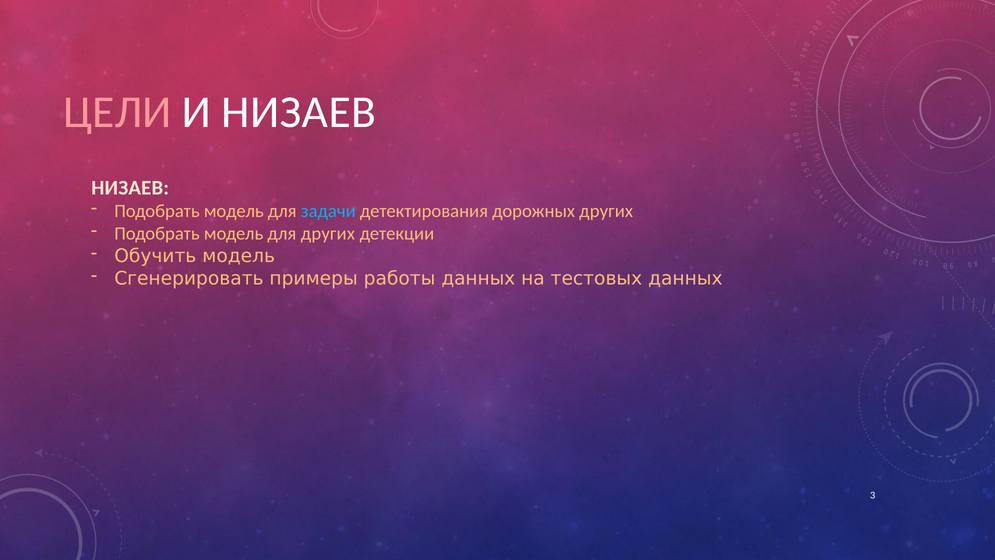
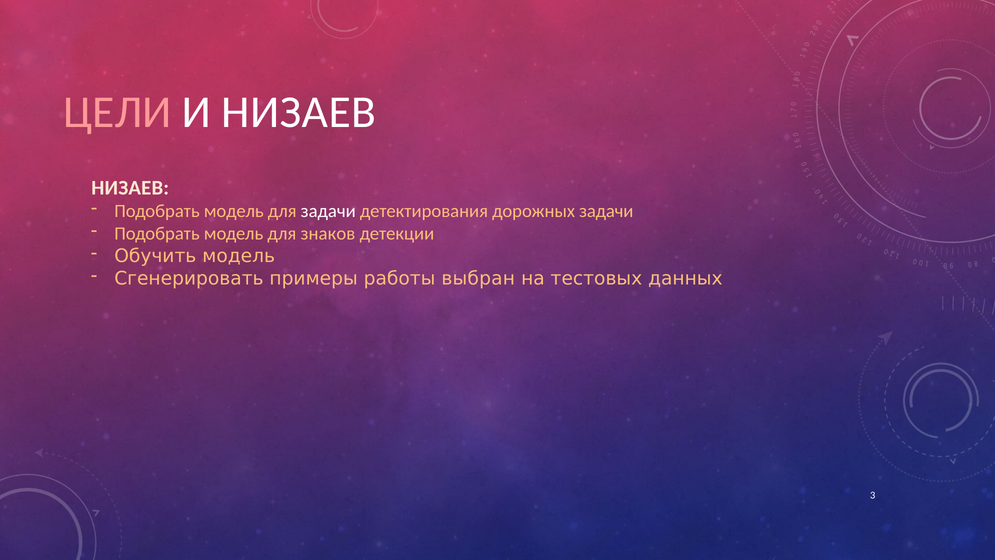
задачи at (328, 211) colour: light blue -> white
дорожных других: других -> задачи
для других: других -> знаков
работы данных: данных -> выбран
